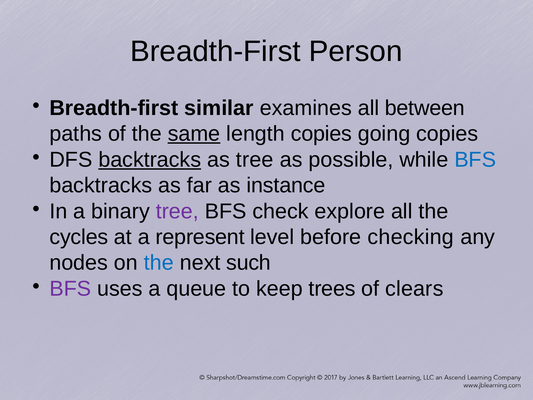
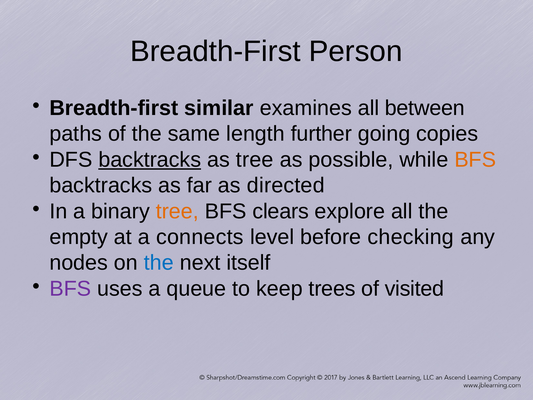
same underline: present -> none
length copies: copies -> further
BFS at (475, 159) colour: blue -> orange
instance: instance -> directed
tree at (177, 211) colour: purple -> orange
check: check -> clears
cycles: cycles -> empty
represent: represent -> connects
such: such -> itself
clears: clears -> visited
